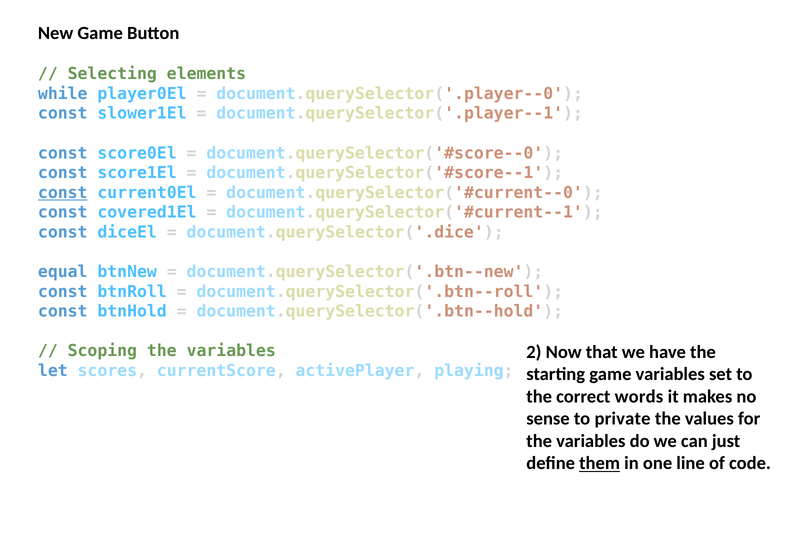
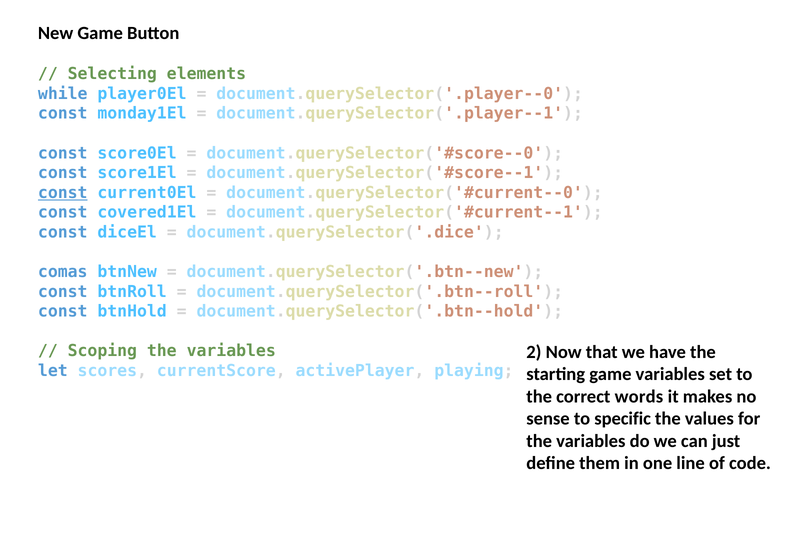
slower1El: slower1El -> monday1El
equal: equal -> comas
private: private -> specific
them underline: present -> none
